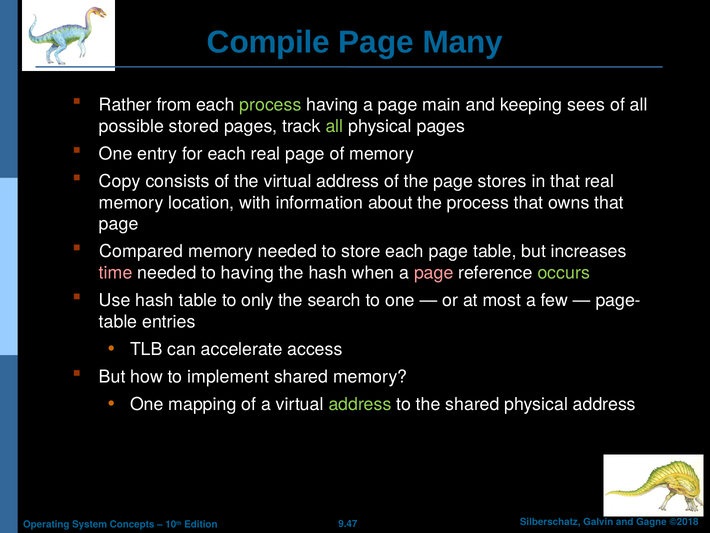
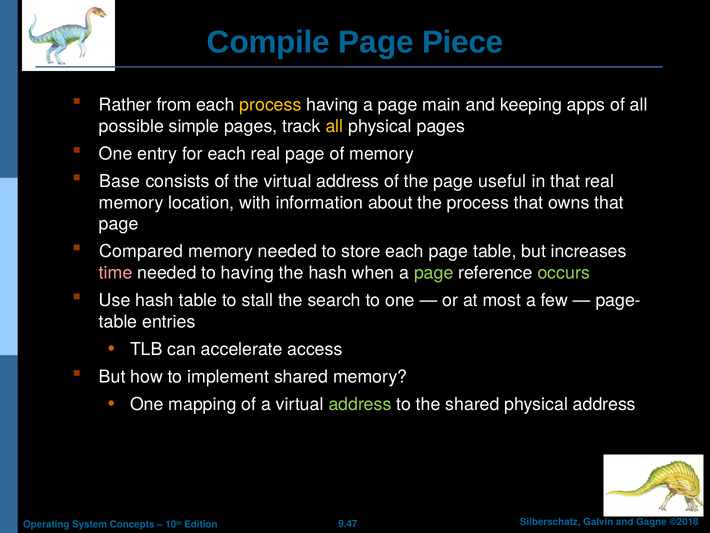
Many: Many -> Piece
process at (270, 105) colour: light green -> yellow
sees: sees -> apps
stored: stored -> simple
all at (334, 126) colour: light green -> yellow
Copy: Copy -> Base
stores: stores -> useful
page at (434, 273) colour: pink -> light green
only: only -> stall
